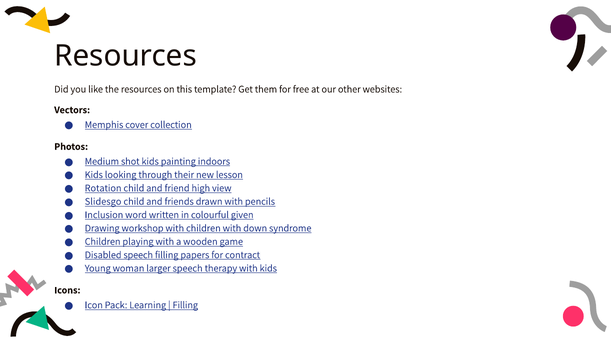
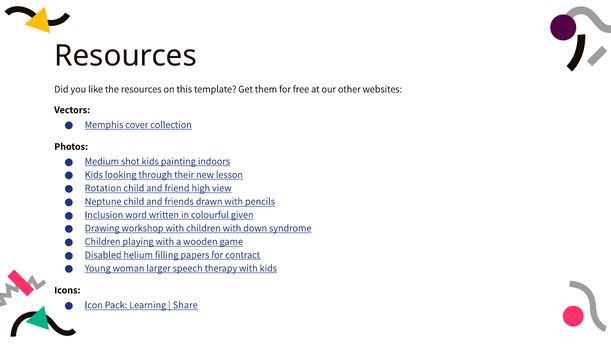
Slidesgo: Slidesgo -> Neptune
Disabled speech: speech -> helium
Filling at (185, 305): Filling -> Share
